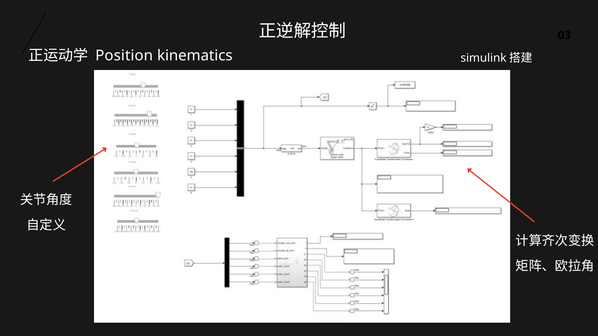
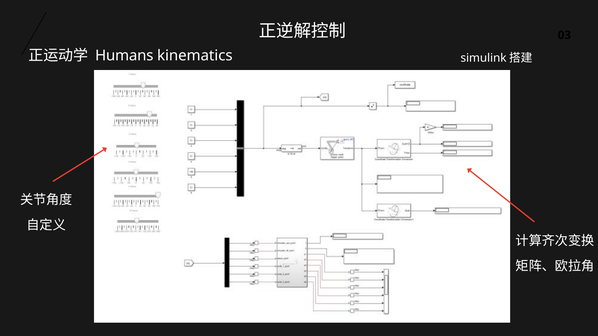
Position: Position -> Humans
